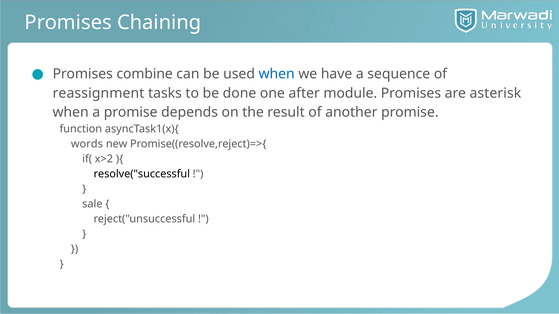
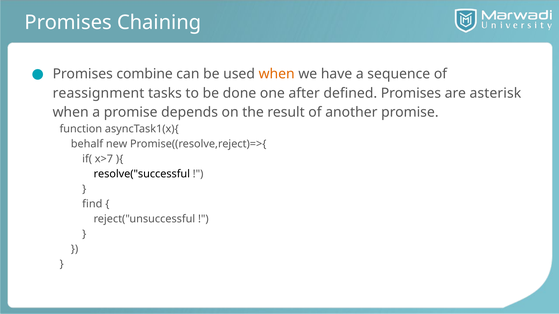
when at (277, 74) colour: blue -> orange
module: module -> defined
words: words -> behalf
x>2: x>2 -> x>7
sale: sale -> find
